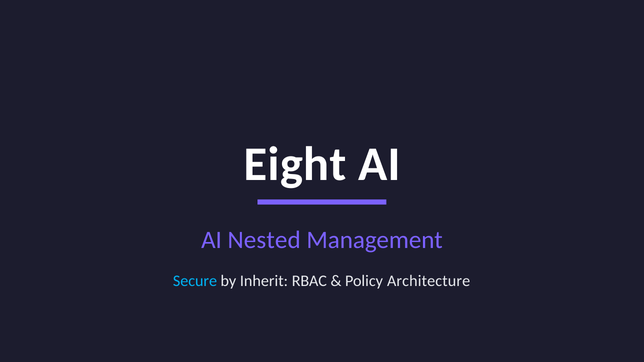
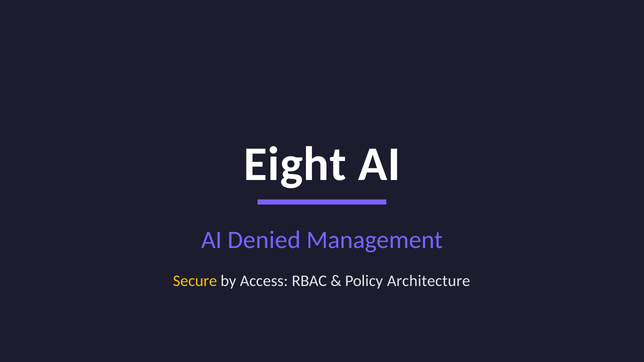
Nested: Nested -> Denied
Secure colour: light blue -> yellow
Inherit: Inherit -> Access
